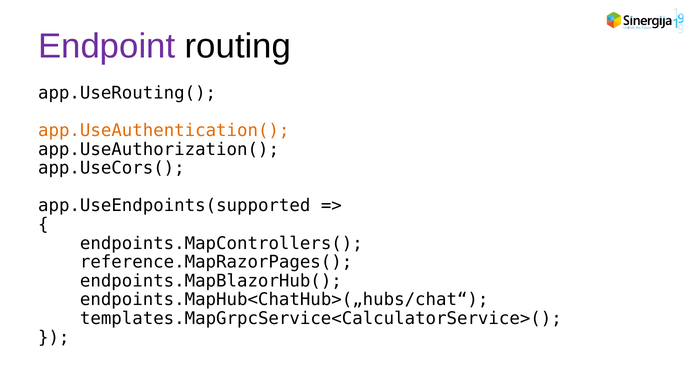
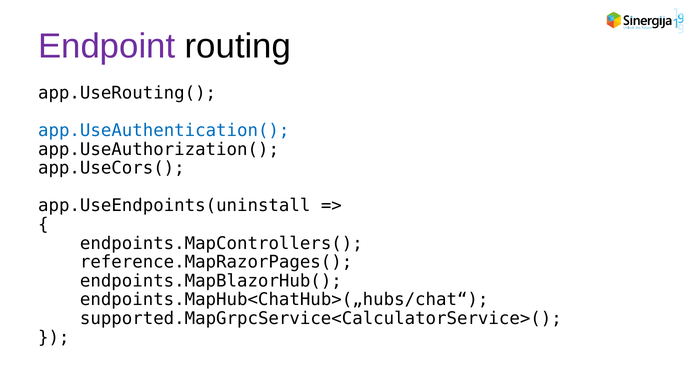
app.UseAuthentication( colour: orange -> blue
app.UseEndpoints(supported: app.UseEndpoints(supported -> app.UseEndpoints(uninstall
templates.MapGrpcService<CalculatorService>(: templates.MapGrpcService<CalculatorService>( -> supported.MapGrpcService<CalculatorService>(
